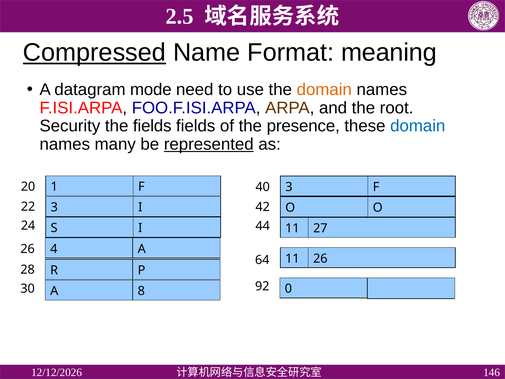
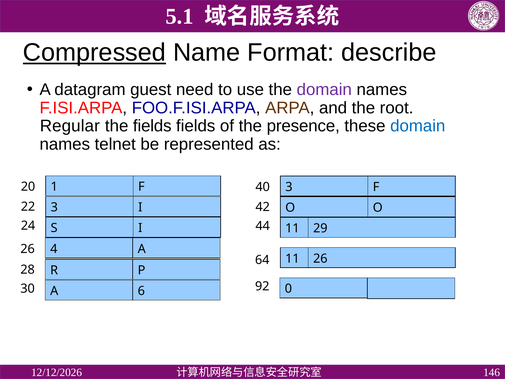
2.5: 2.5 -> 5.1
meaning: meaning -> describe
mode: mode -> guest
domain at (324, 90) colour: orange -> purple
Security: Security -> Regular
many: many -> telnet
represented underline: present -> none
27: 27 -> 29
8: 8 -> 6
